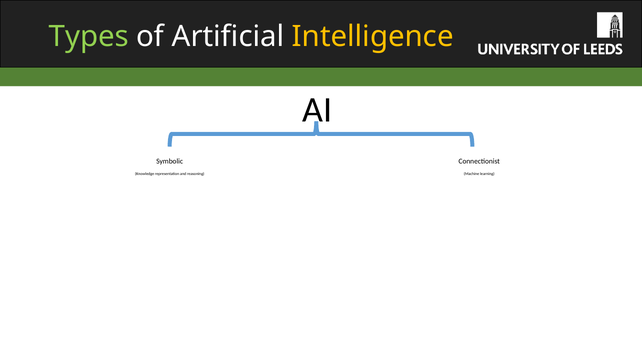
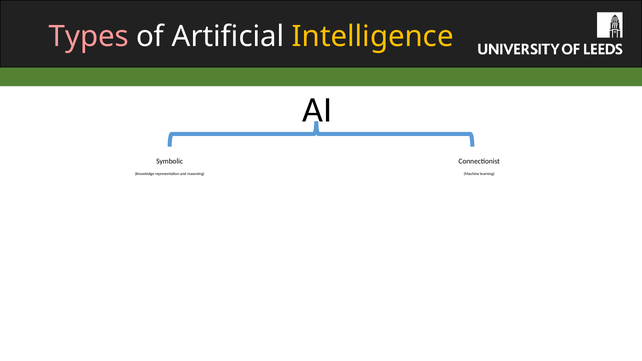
Types colour: light green -> pink
